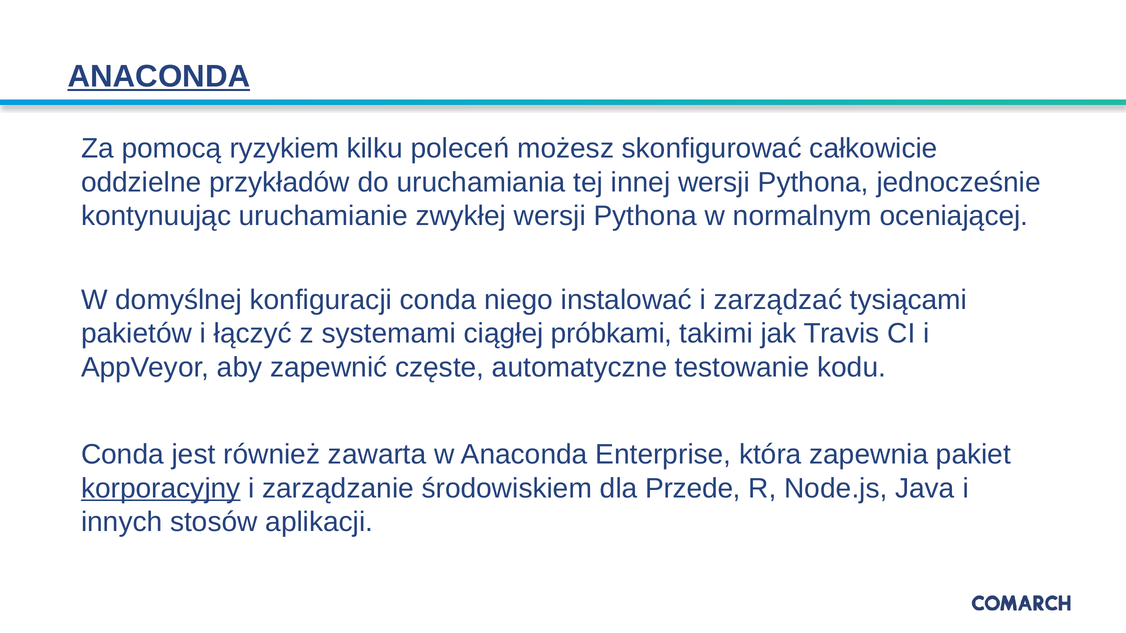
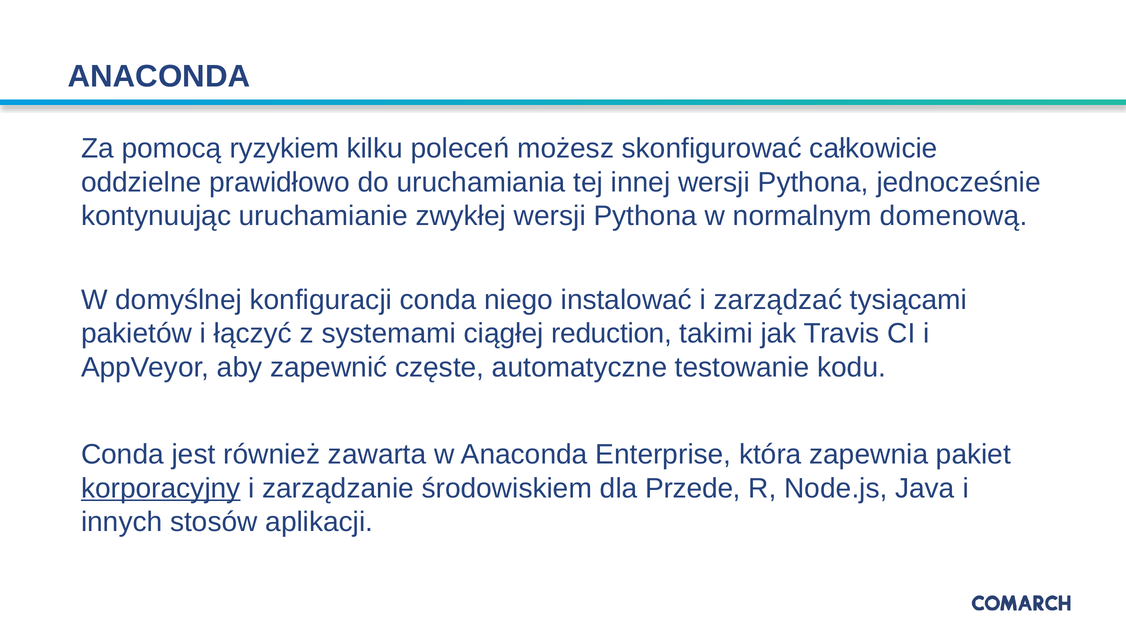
ANACONDA at (159, 76) underline: present -> none
przykładów: przykładów -> prawidłowo
oceniającej: oceniającej -> domenową
próbkami: próbkami -> reduction
